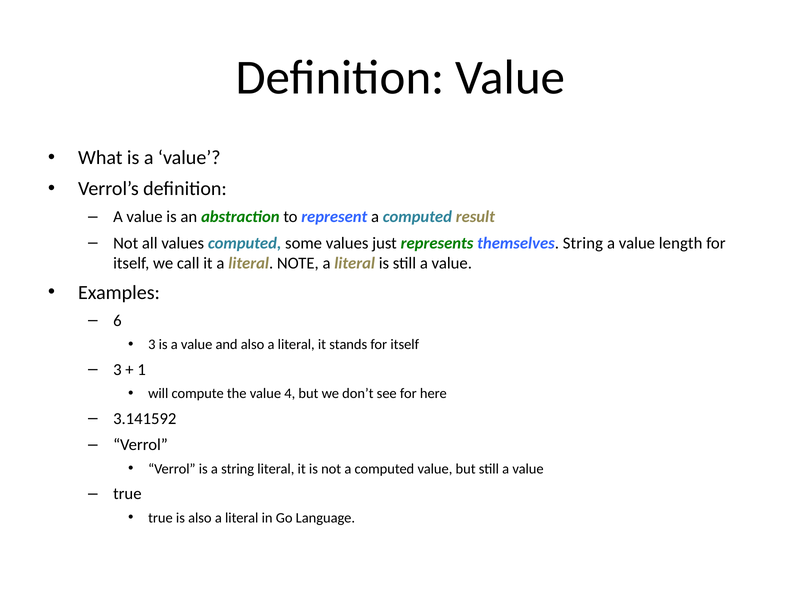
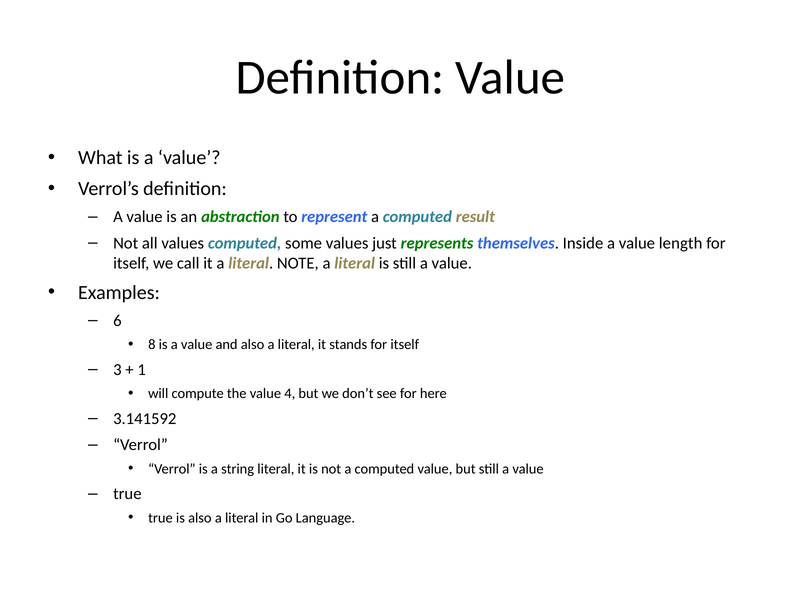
themselves String: String -> Inside
3 at (152, 344): 3 -> 8
